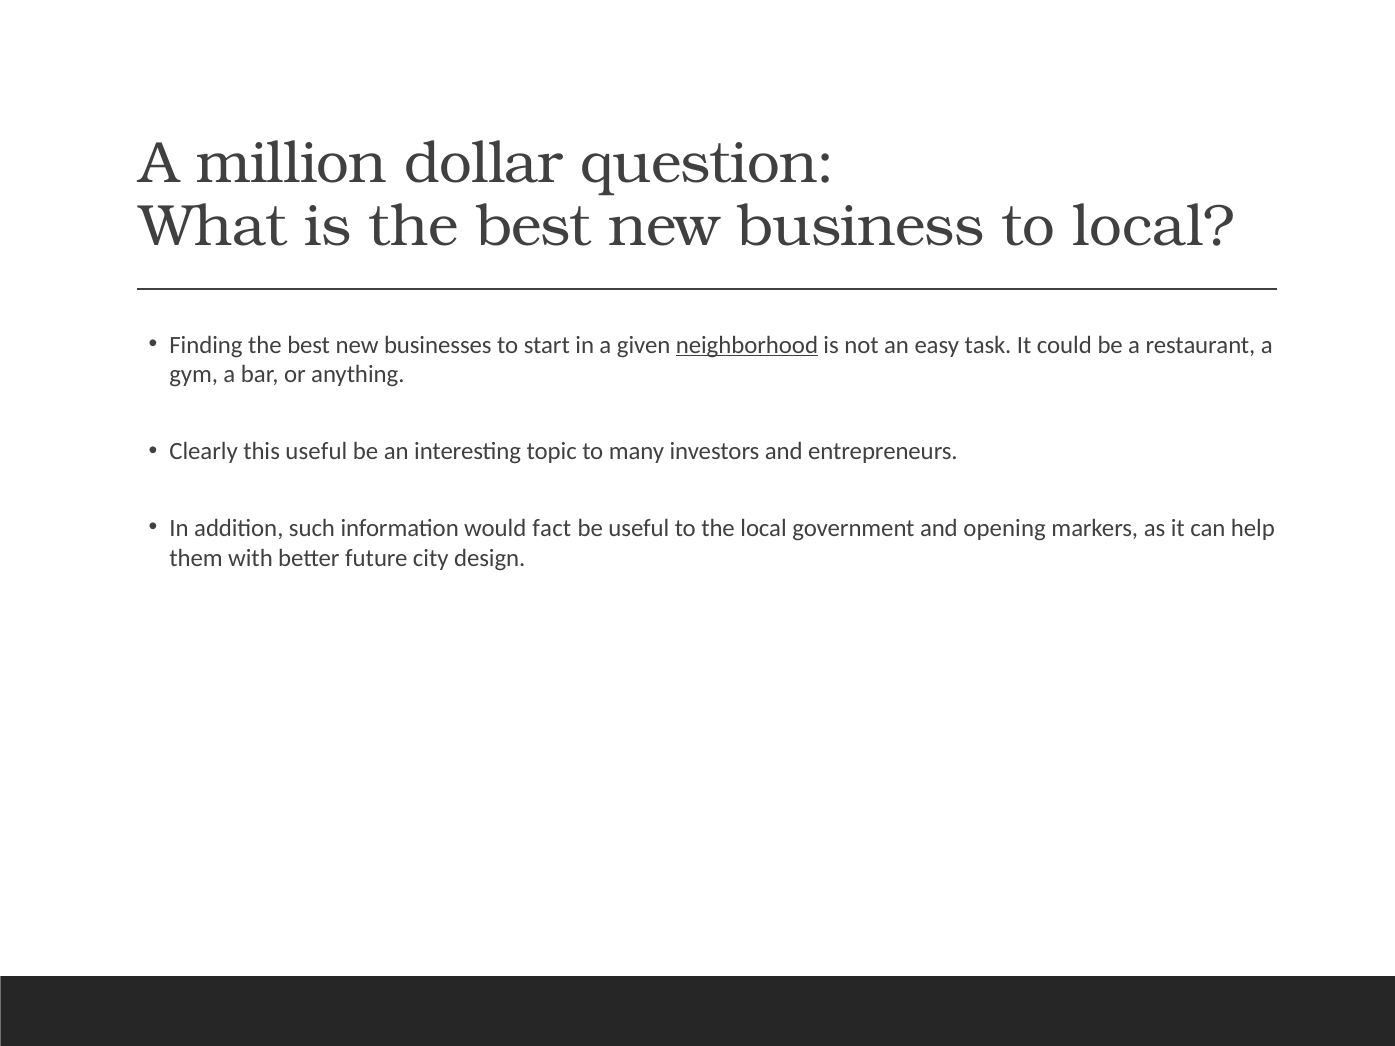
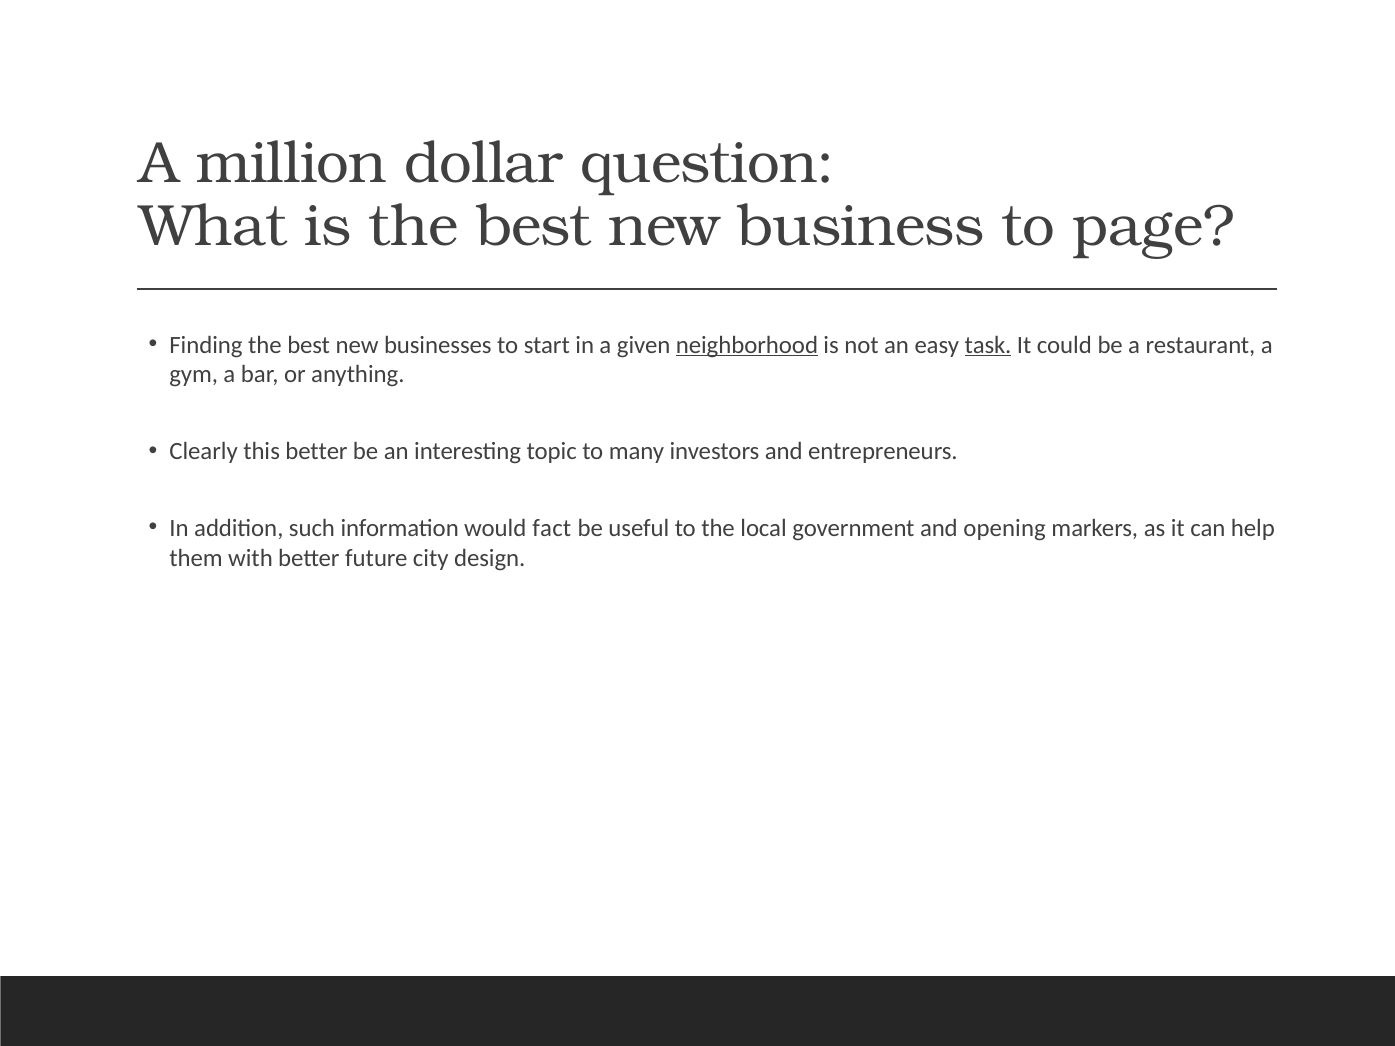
to local: local -> page
task underline: none -> present
this useful: useful -> better
